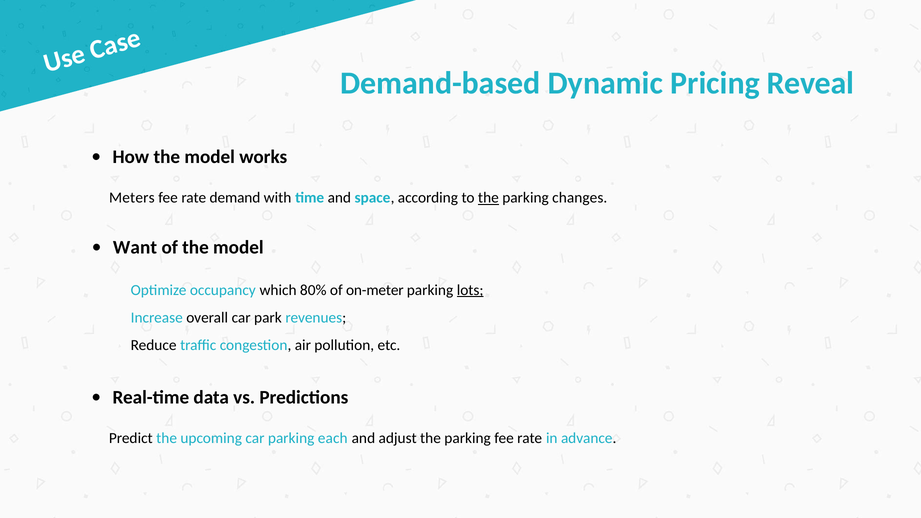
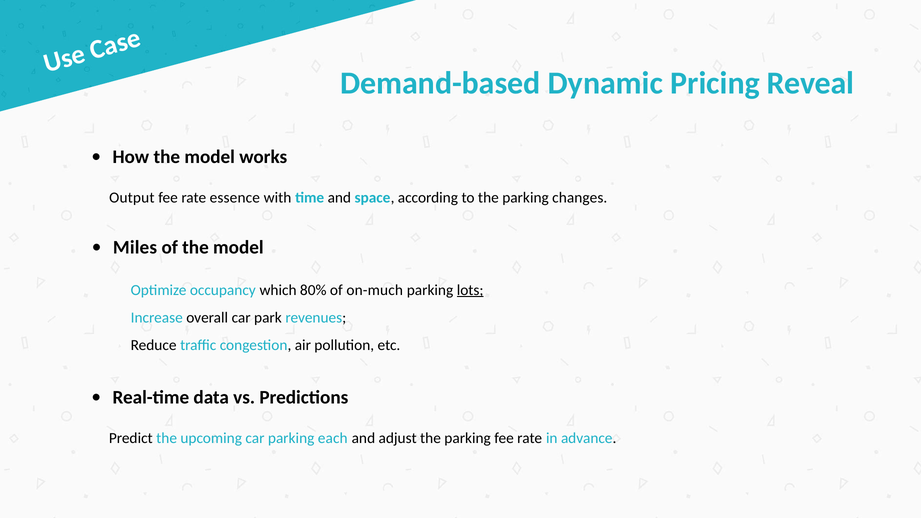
Meters: Meters -> Output
demand: demand -> essence
the at (488, 198) underline: present -> none
Want: Want -> Miles
on-meter: on-meter -> on-much
